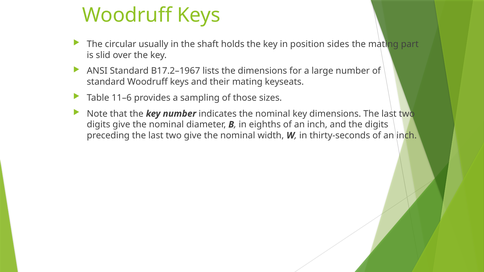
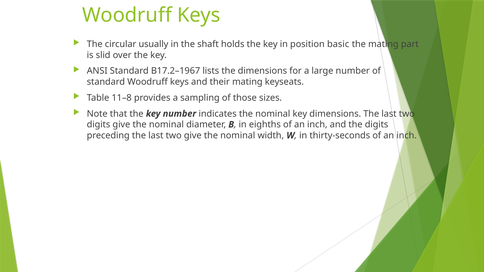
sides: sides -> basic
11–6: 11–6 -> 11–8
